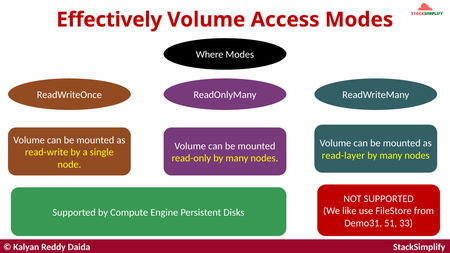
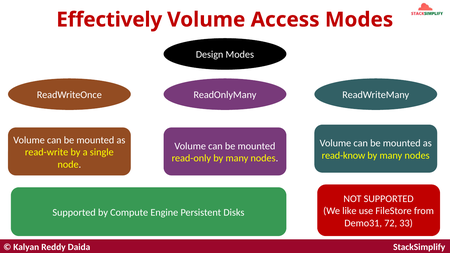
Where: Where -> Design
read-layer: read-layer -> read-know
51: 51 -> 72
